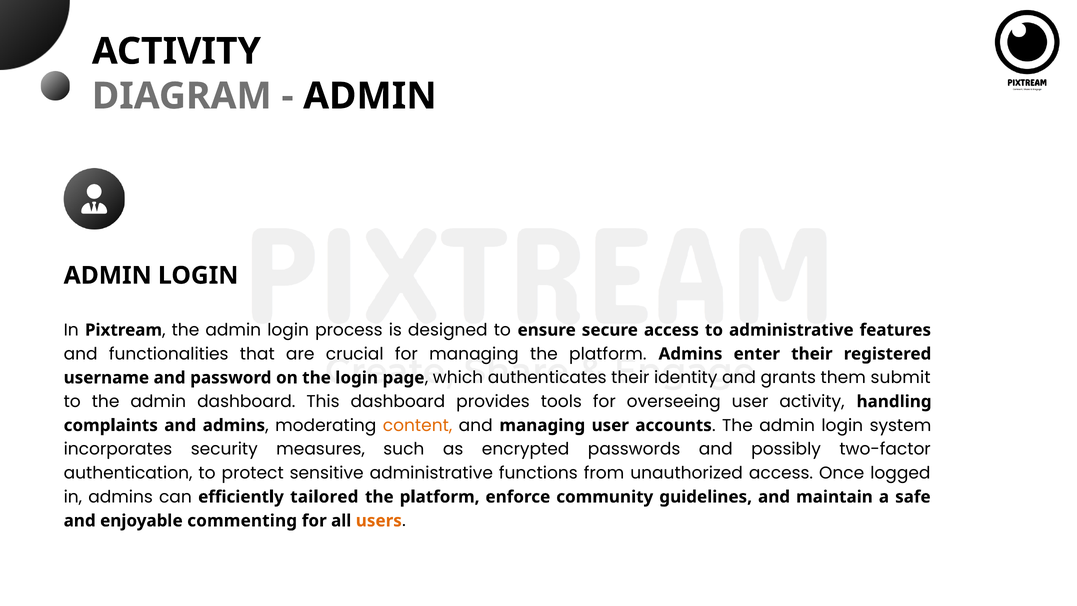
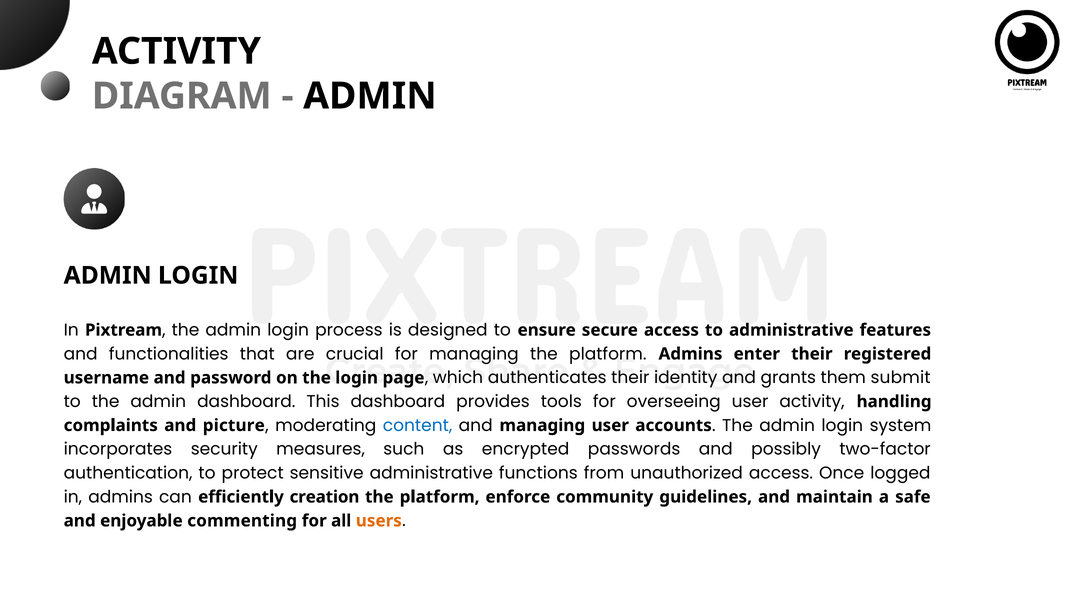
and admins: admins -> picture
content colour: orange -> blue
tailored: tailored -> creation
